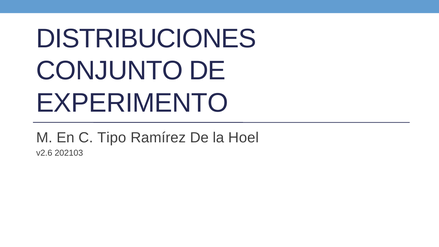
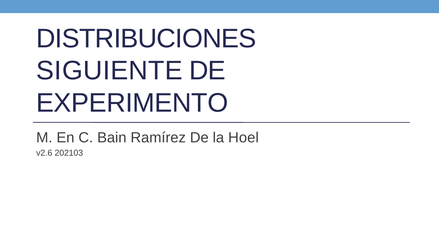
CONJUNTO: CONJUNTO -> SIGUIENTE
Tipo: Tipo -> Bain
